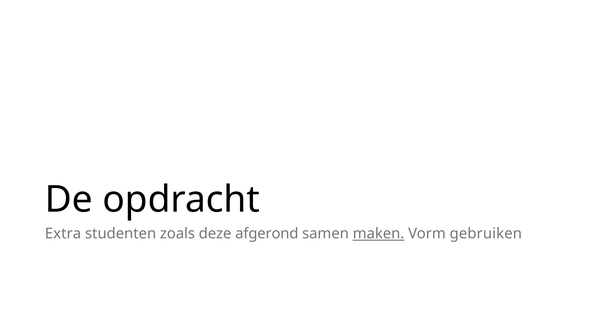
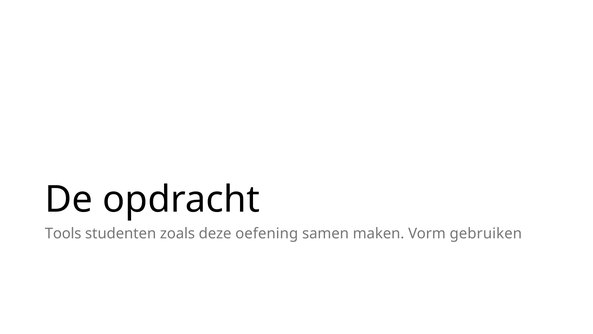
Extra: Extra -> Tools
afgerond: afgerond -> oefening
maken underline: present -> none
